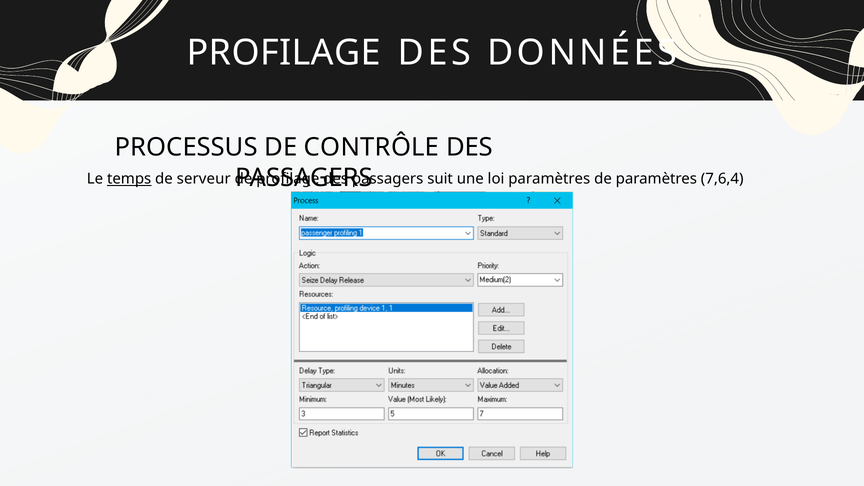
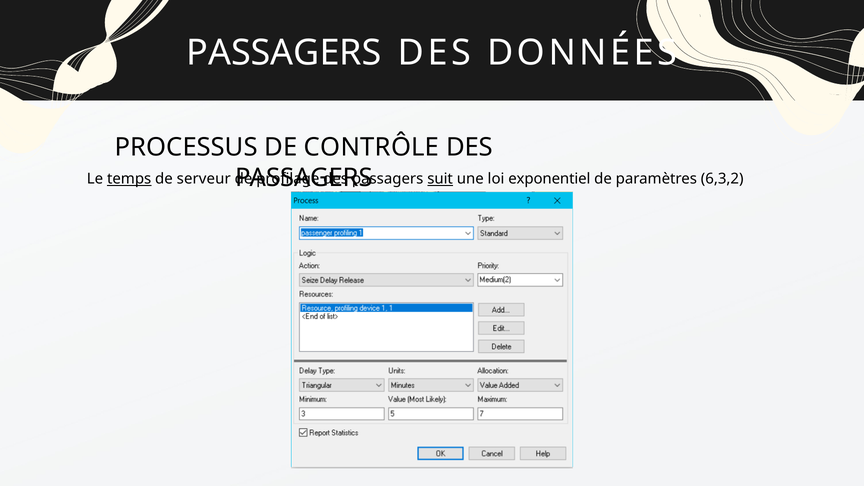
PROFILAGE at (284, 53): PROFILAGE -> PASSAGERS
suit underline: none -> present
loi paramètres: paramètres -> exponentiel
7,6,4: 7,6,4 -> 6,3,2
